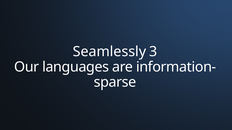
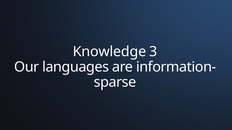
Seamlessly: Seamlessly -> Knowledge
